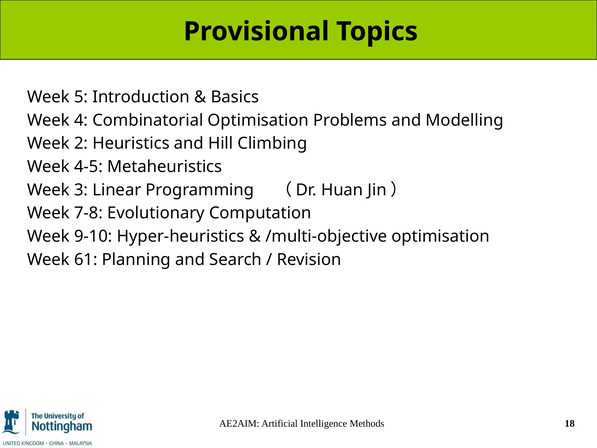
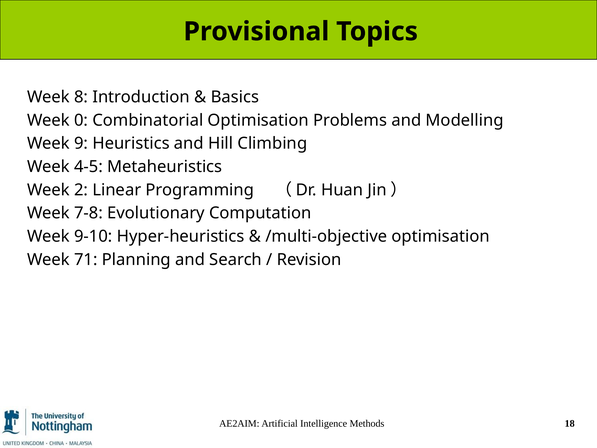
5: 5 -> 8
4: 4 -> 0
2: 2 -> 9
3: 3 -> 2
61: 61 -> 71
